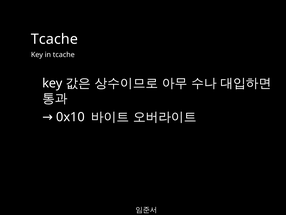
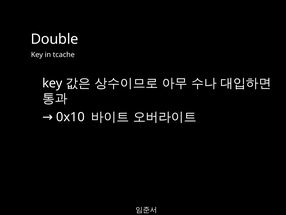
Tcache at (54, 39): Tcache -> Double
